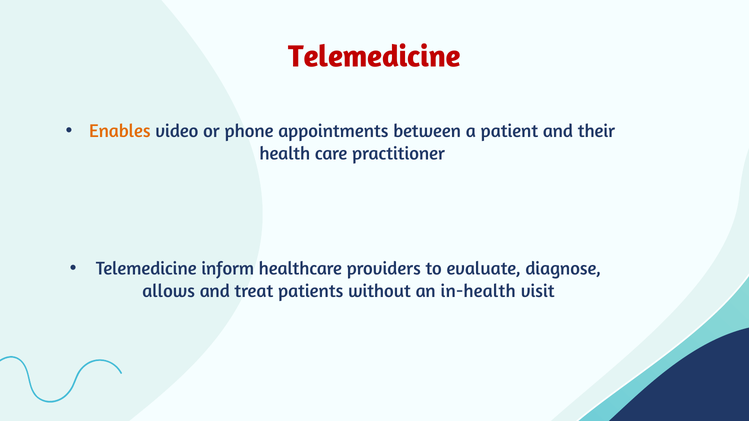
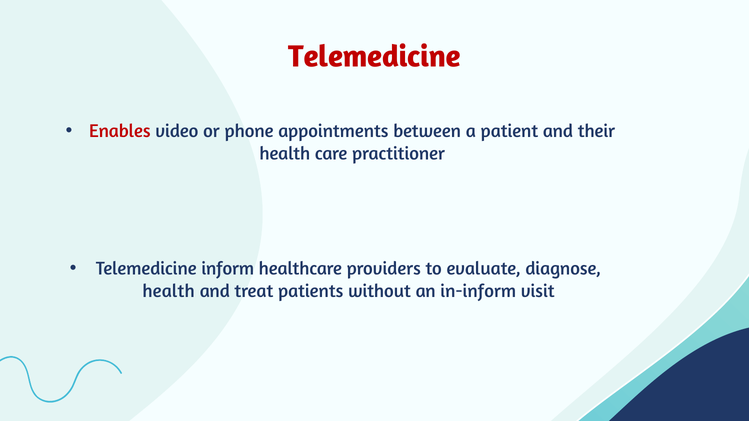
Enables colour: orange -> red
allows at (169, 291): allows -> health
in-health: in-health -> in-inform
